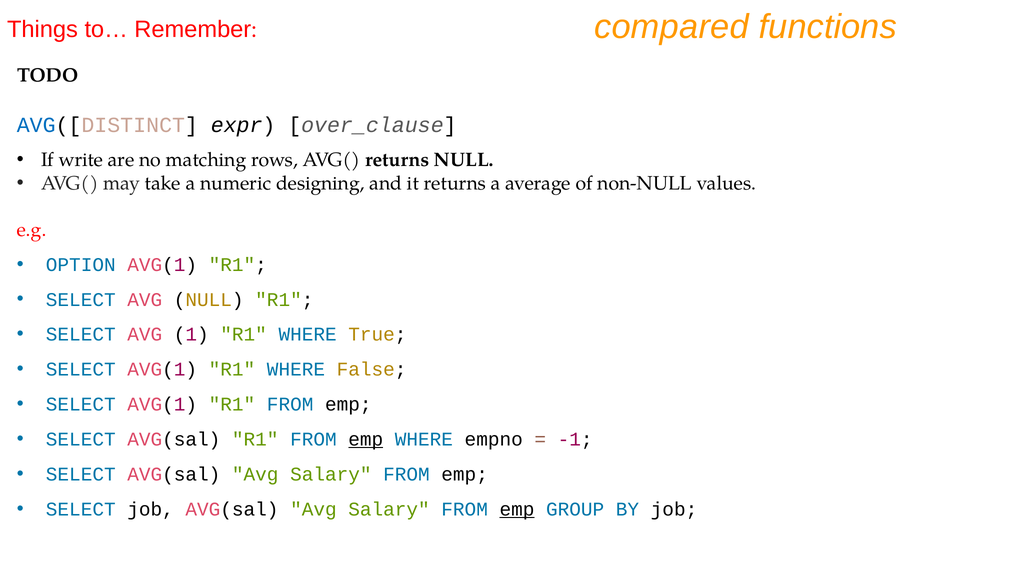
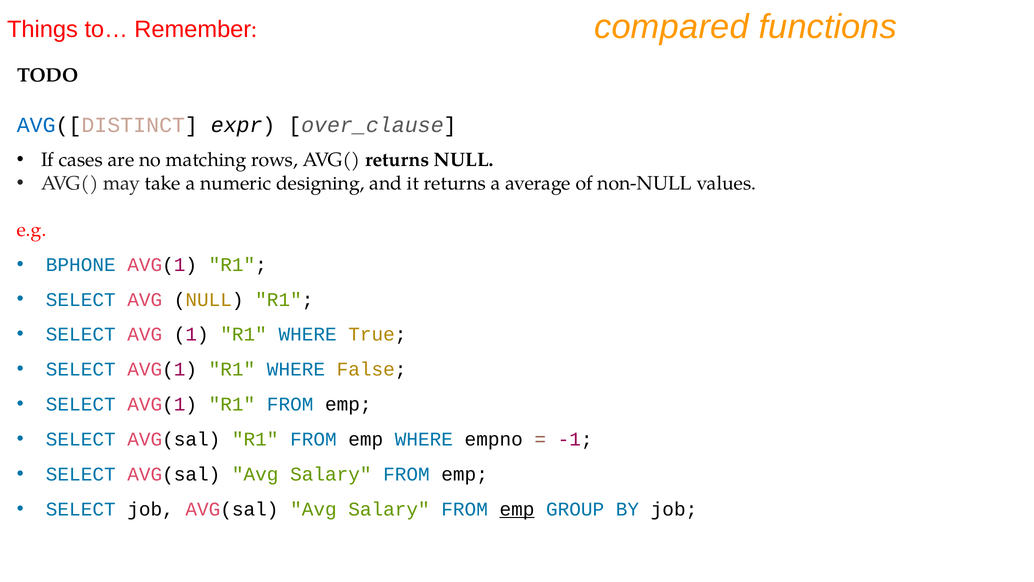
write: write -> cases
OPTION: OPTION -> BPHONE
emp at (366, 439) underline: present -> none
